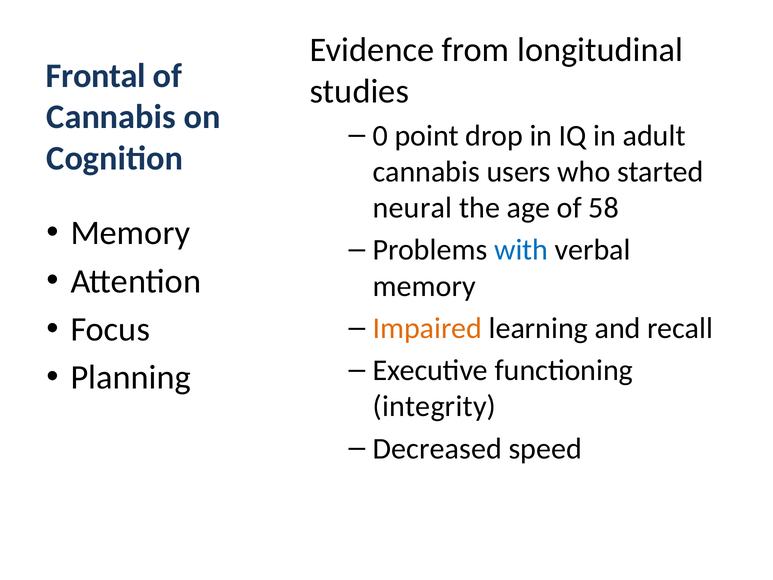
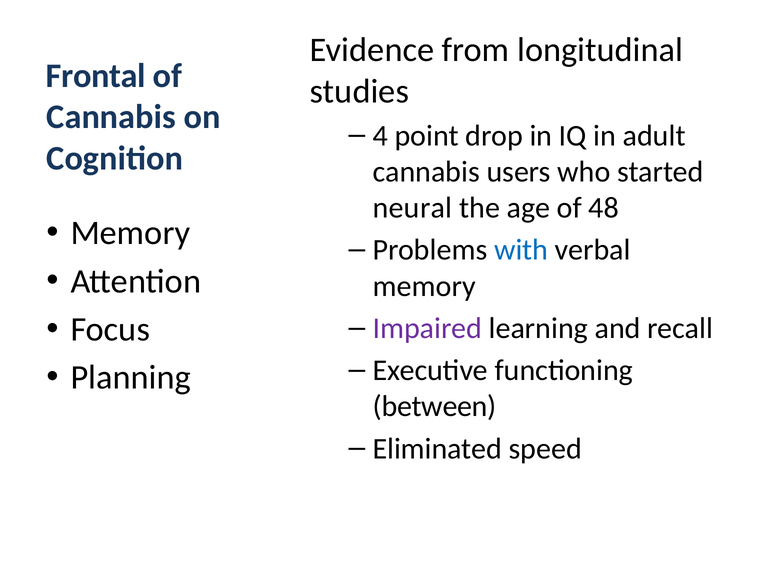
0: 0 -> 4
58: 58 -> 48
Impaired colour: orange -> purple
integrity: integrity -> between
Decreased: Decreased -> Eliminated
